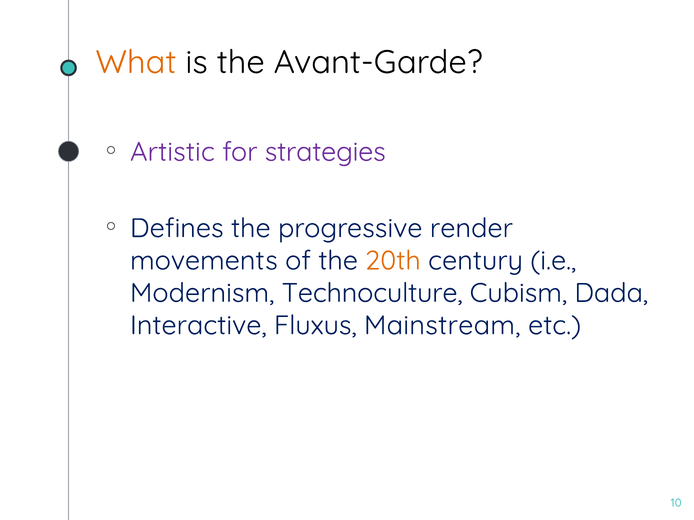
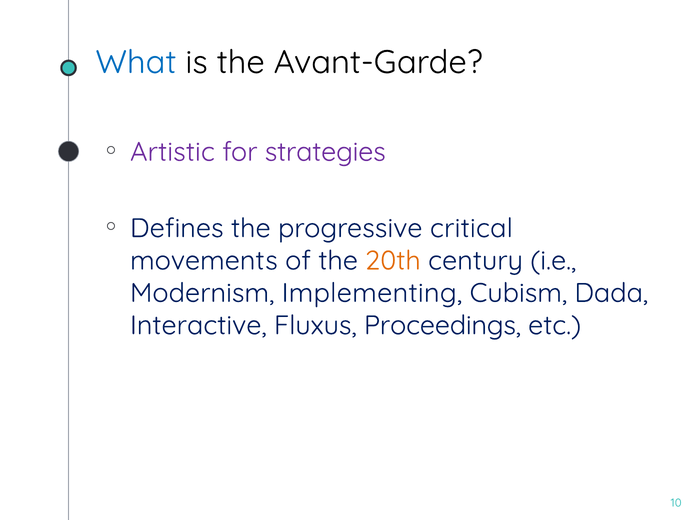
What colour: orange -> blue
render: render -> critical
Technoculture: Technoculture -> Implementing
Mainstream: Mainstream -> Proceedings
